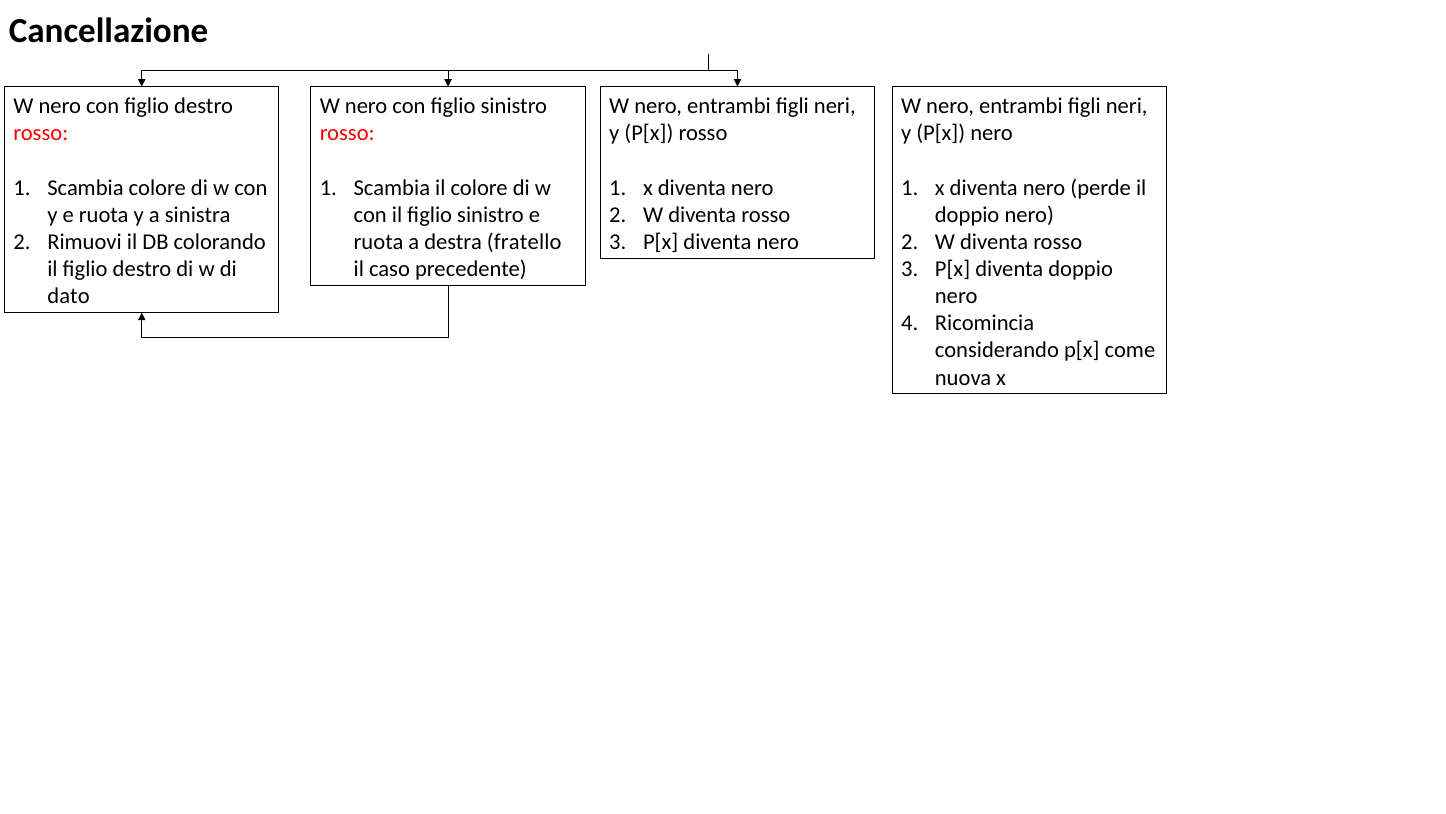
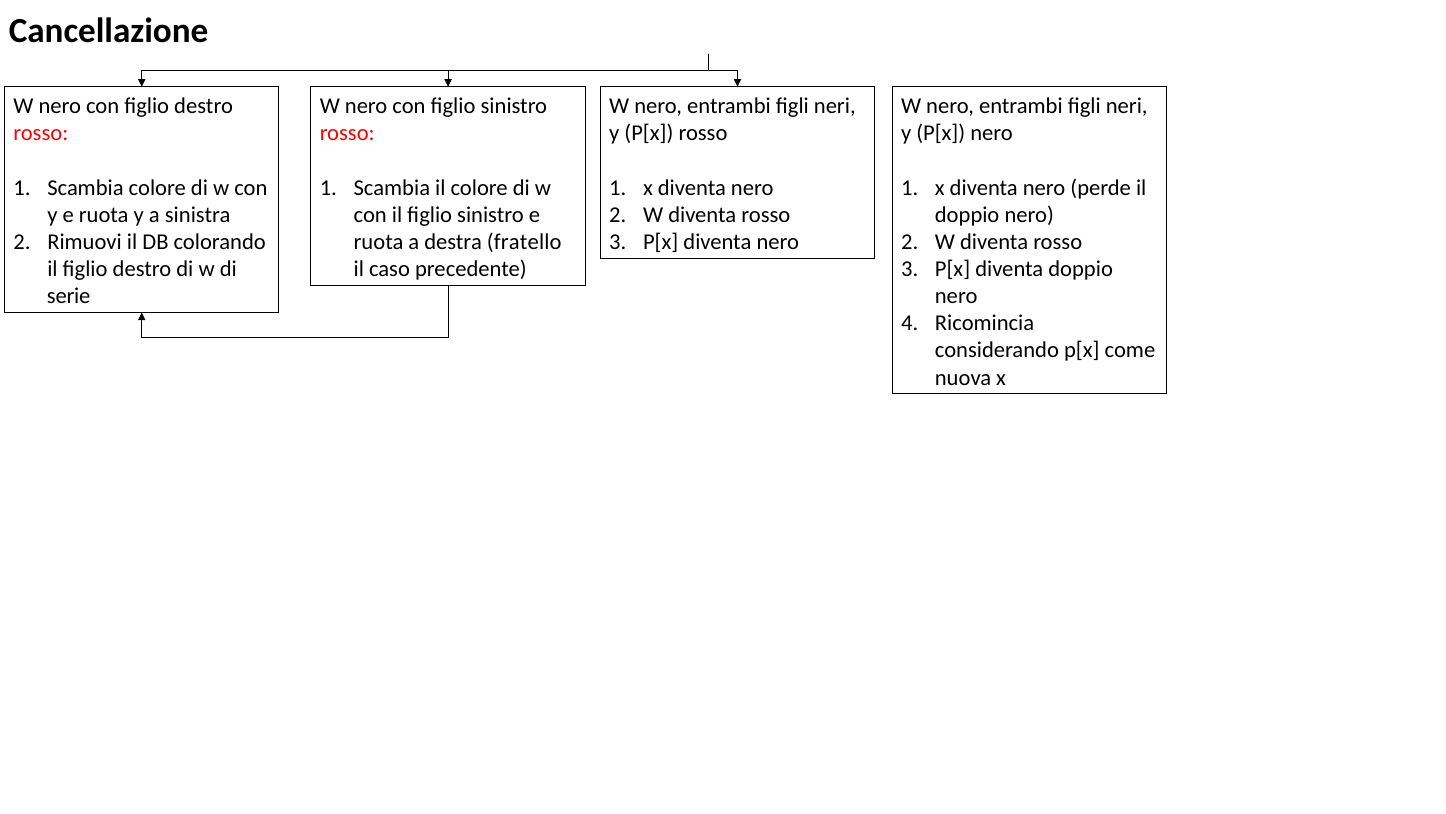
dato: dato -> serie
